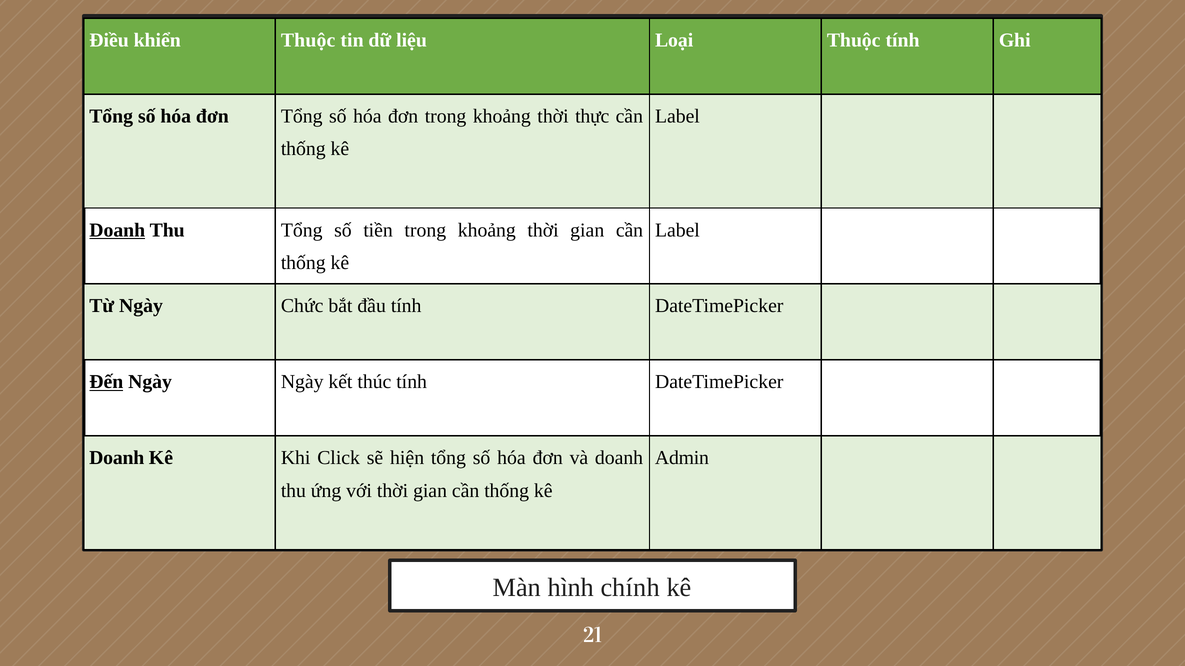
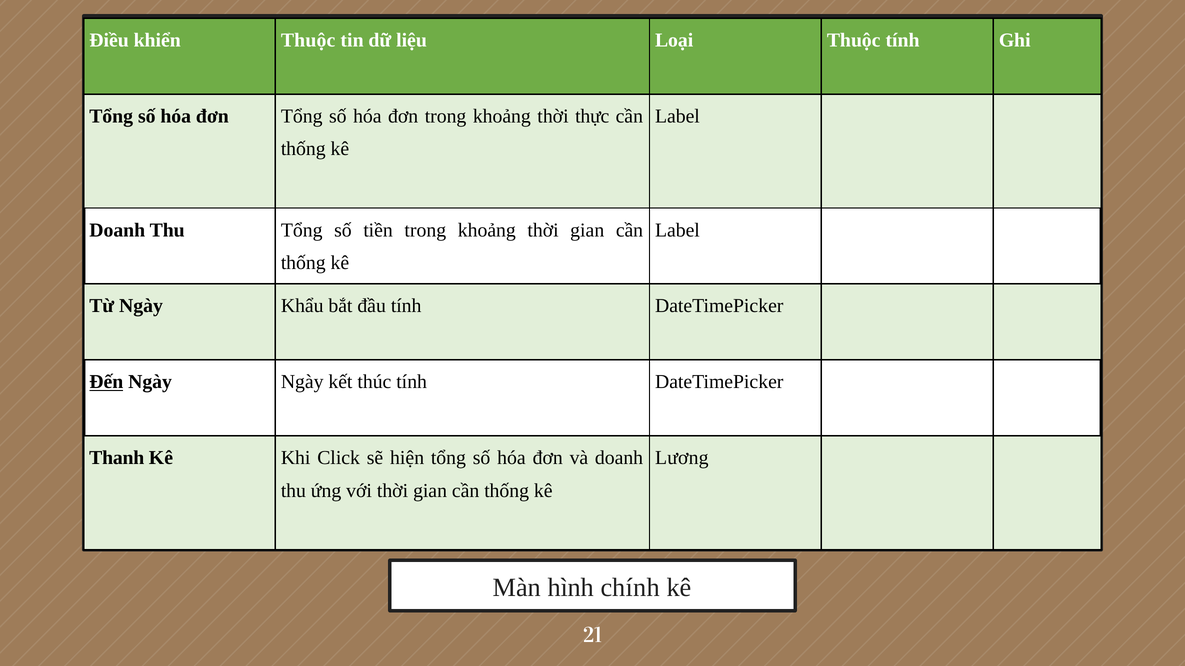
Doanh at (117, 230) underline: present -> none
Chức: Chức -> Khẩu
Doanh at (117, 458): Doanh -> Thanh
Admin: Admin -> Lương
